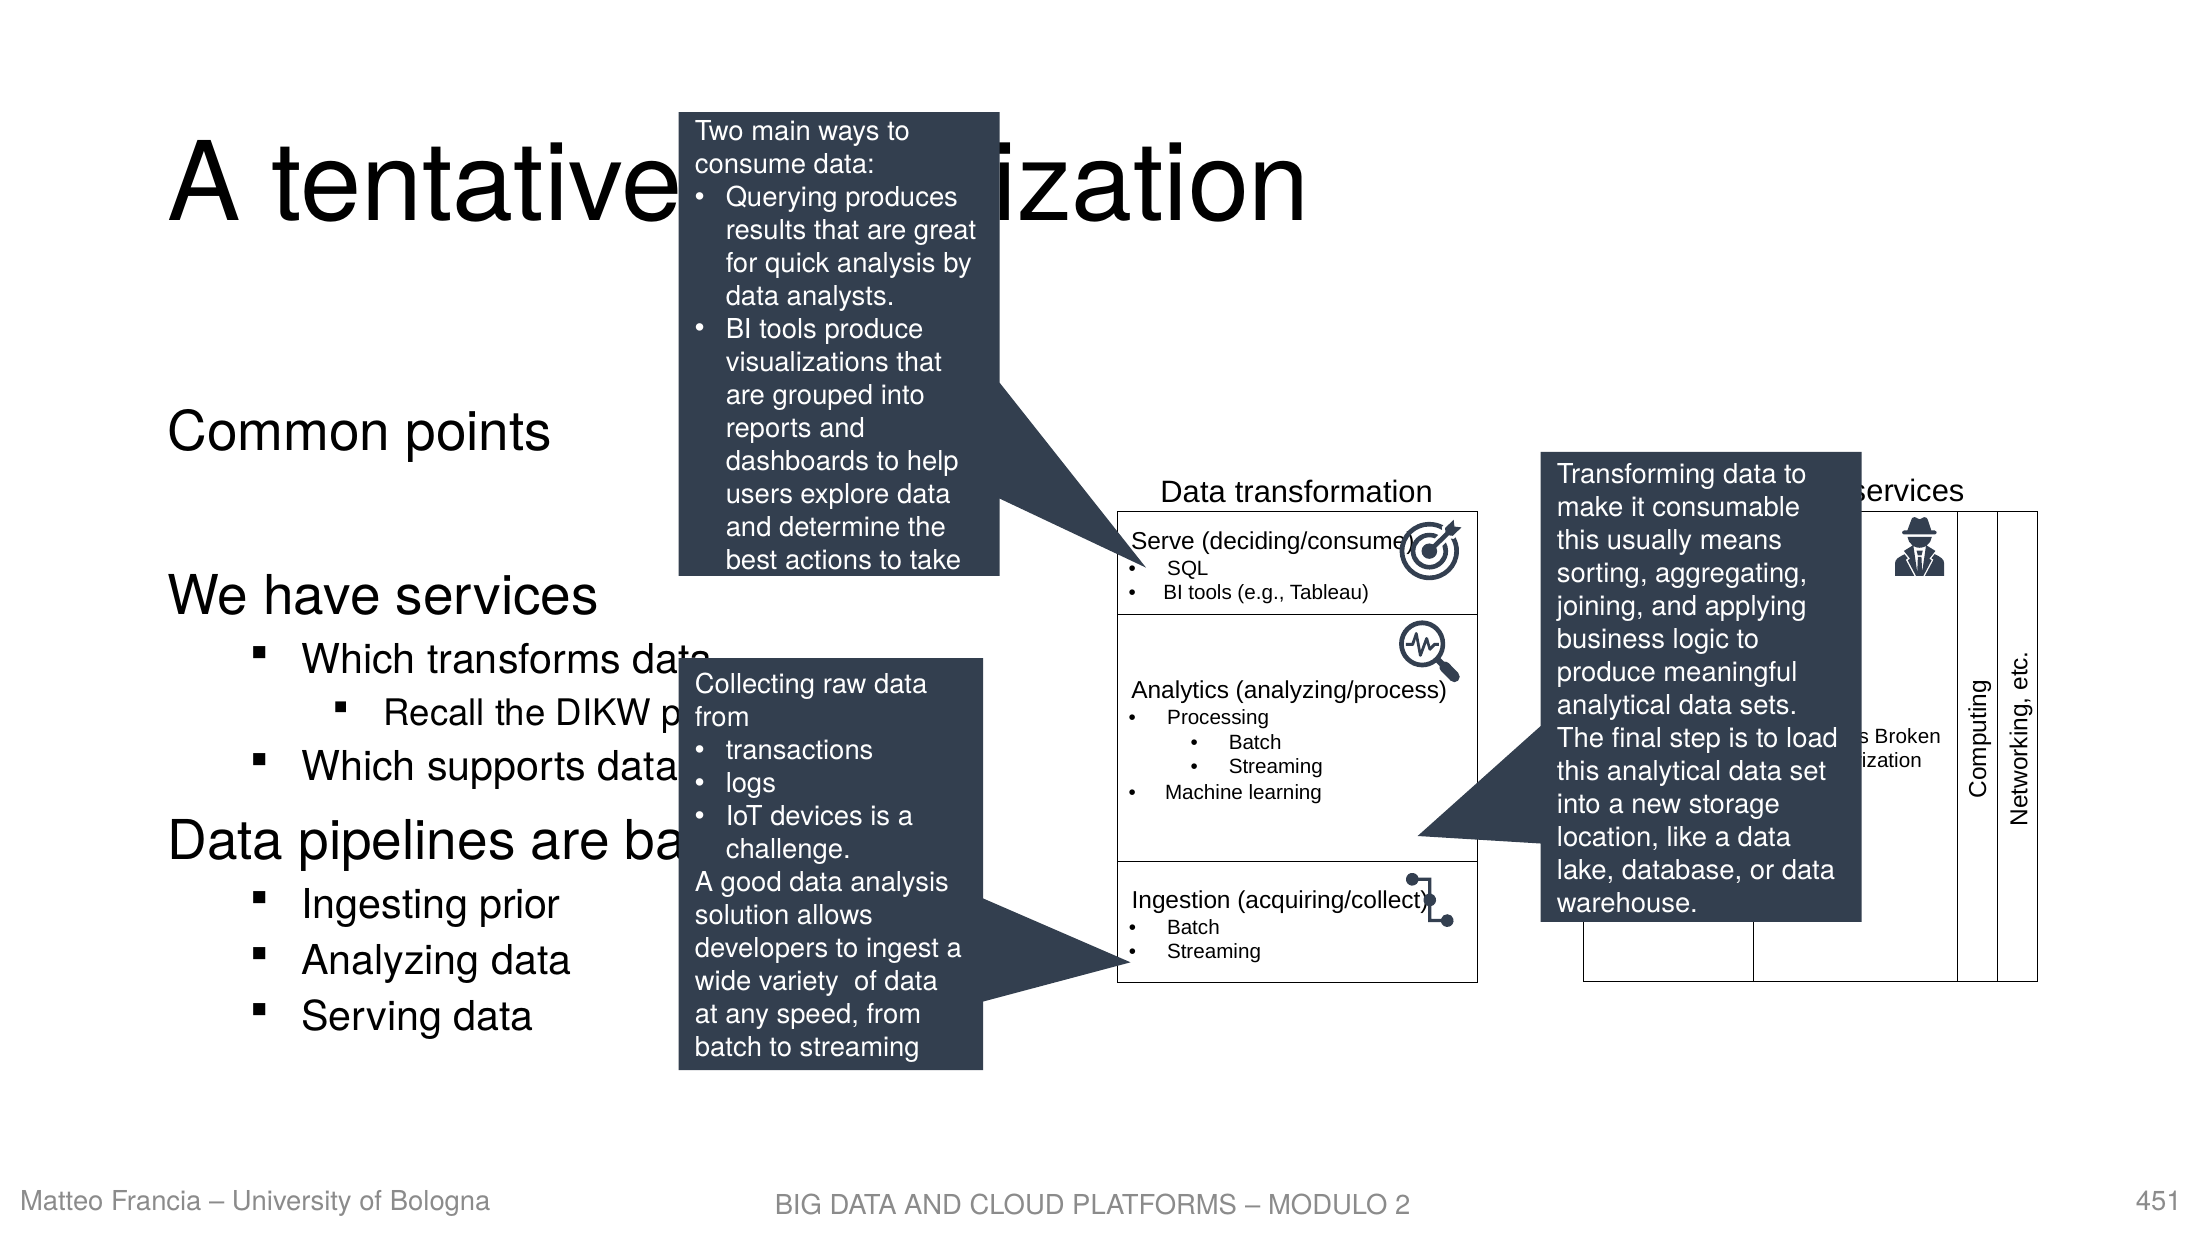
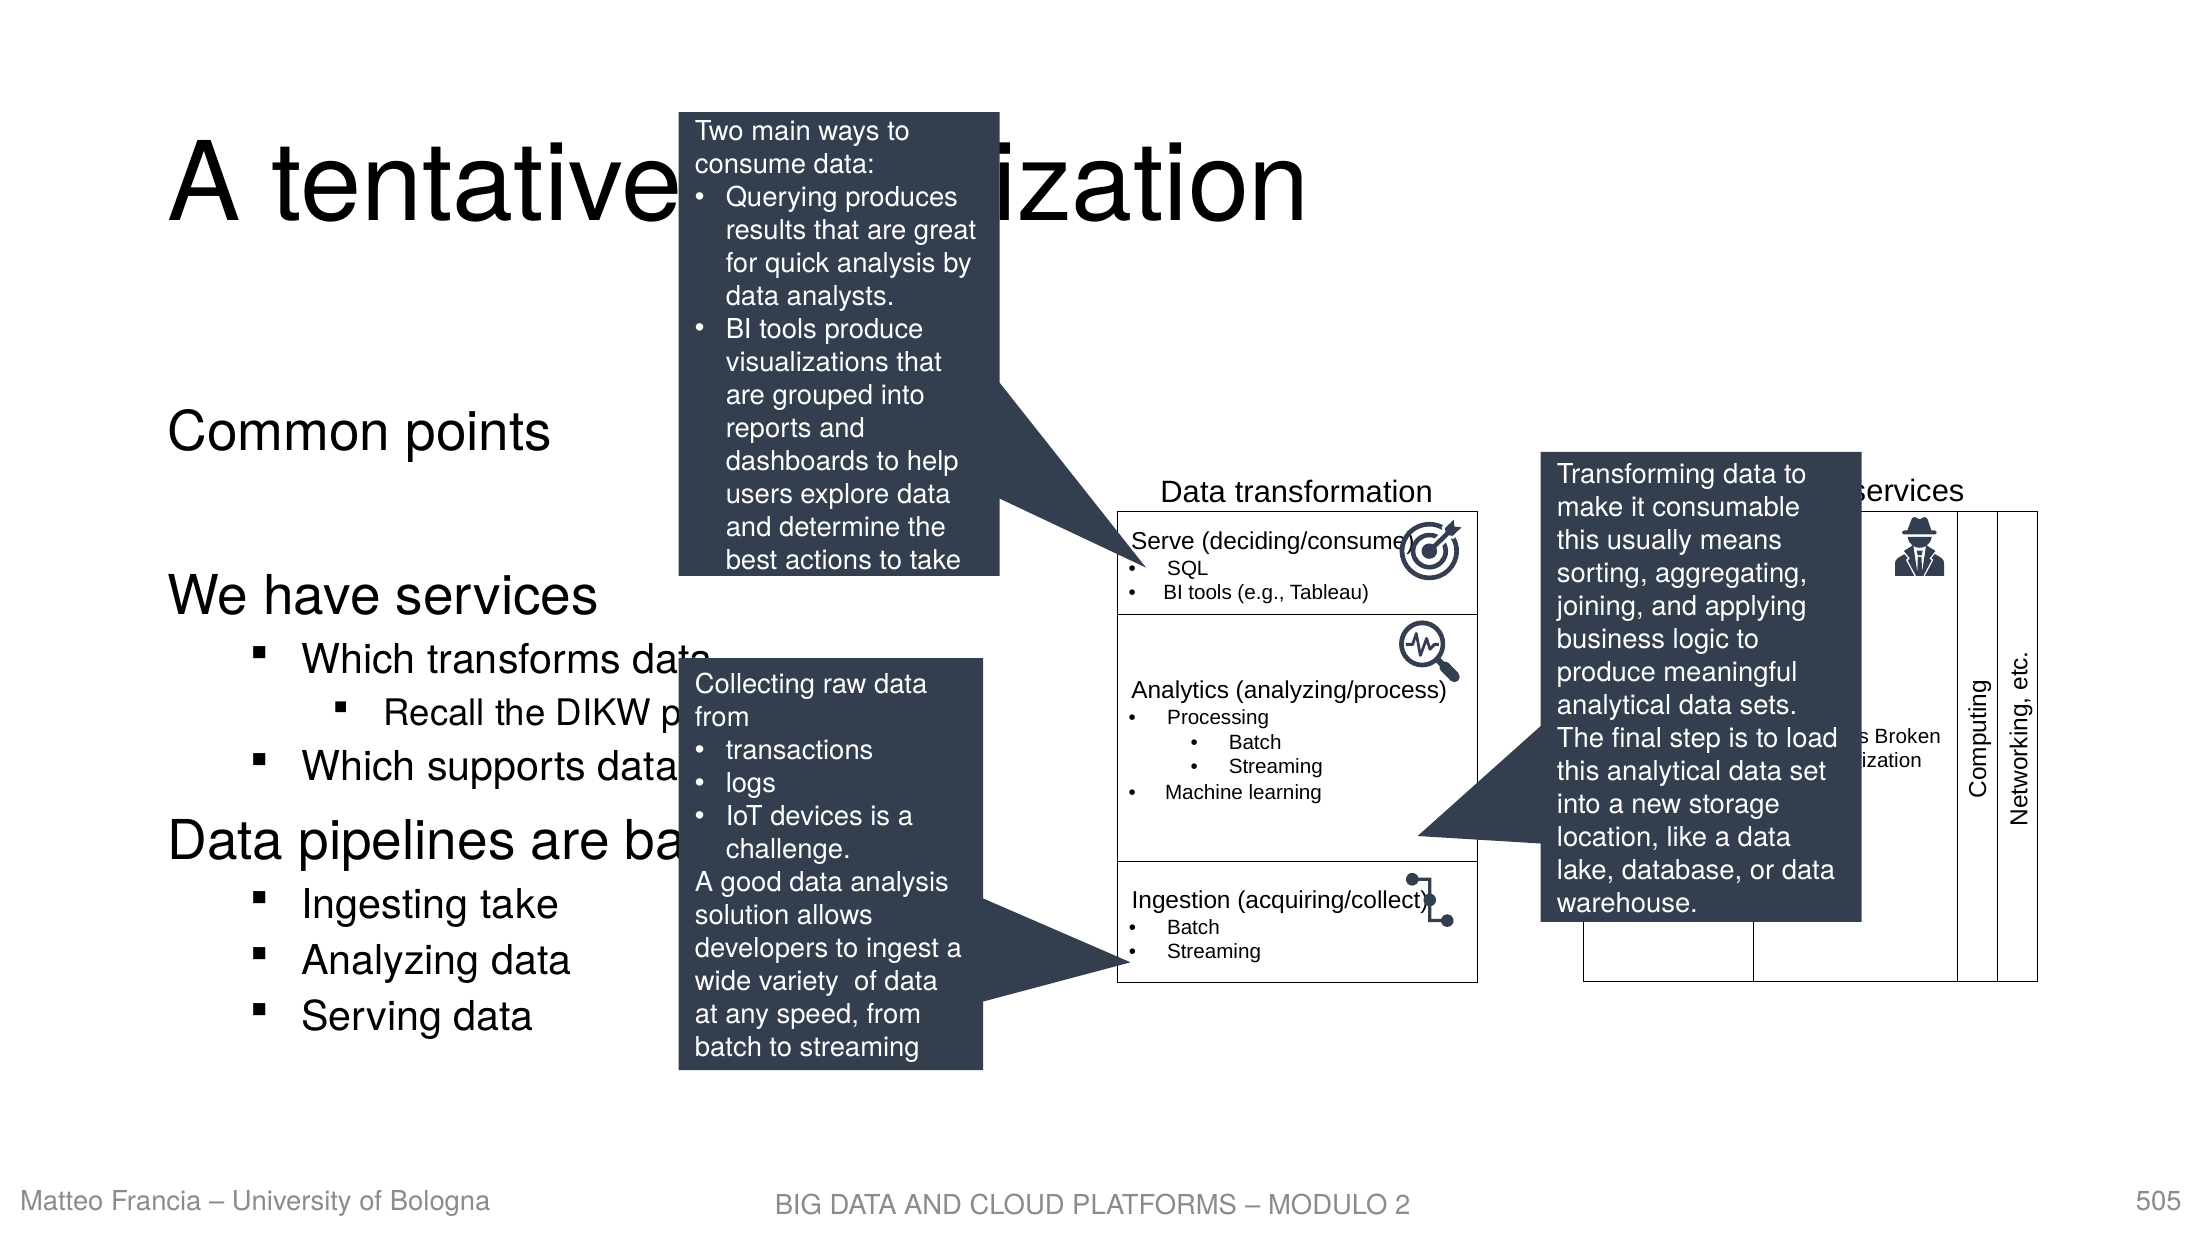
Ingesting prior: prior -> take
451: 451 -> 505
